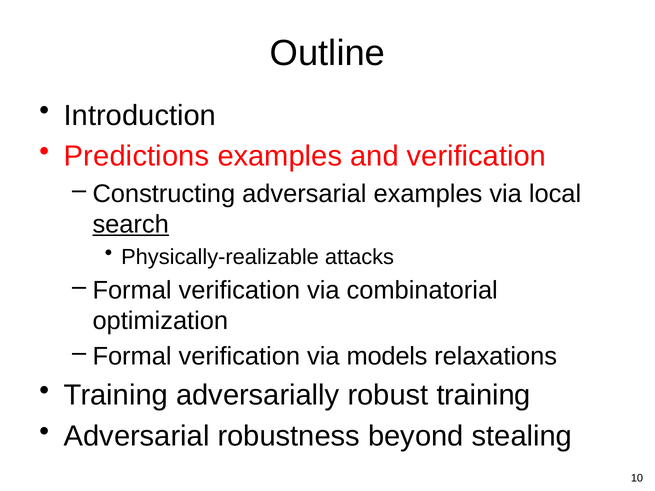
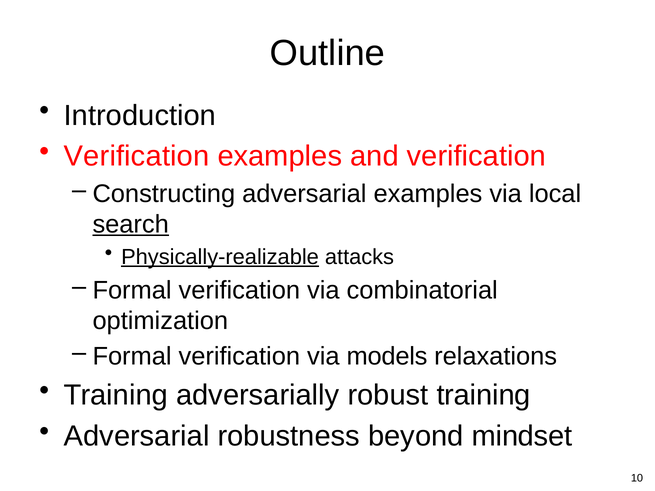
Predictions at (137, 156): Predictions -> Verification
Physically-realizable underline: none -> present
stealing: stealing -> mindset
